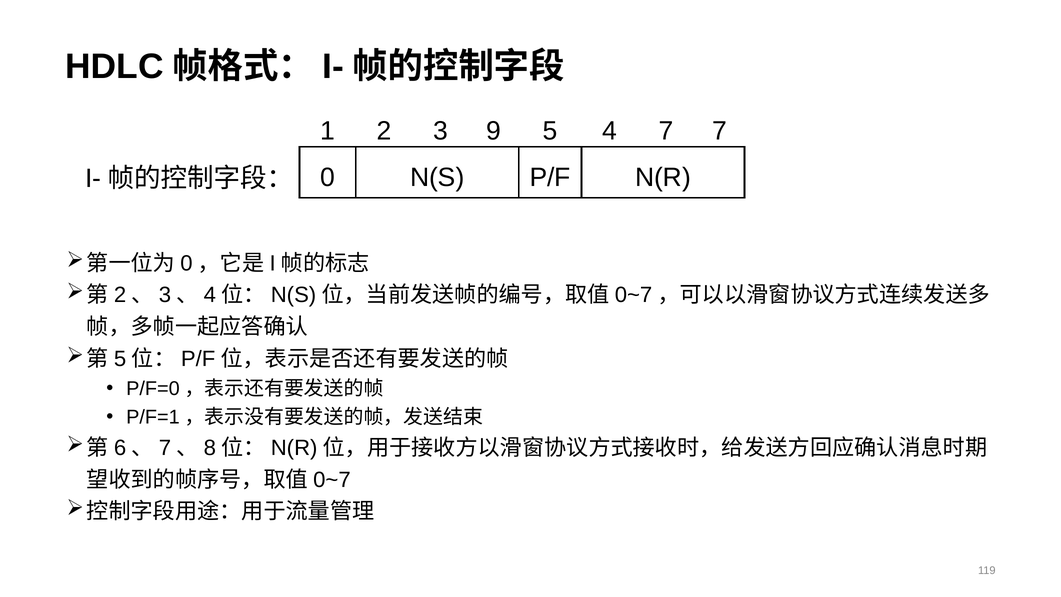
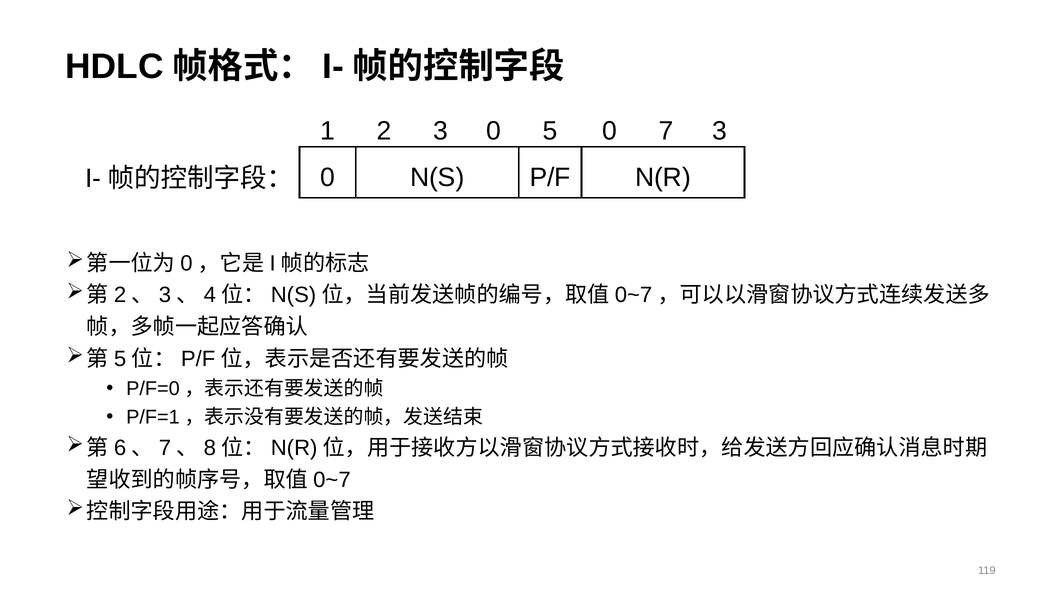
3 9: 9 -> 0
5 4: 4 -> 0
7 7: 7 -> 3
